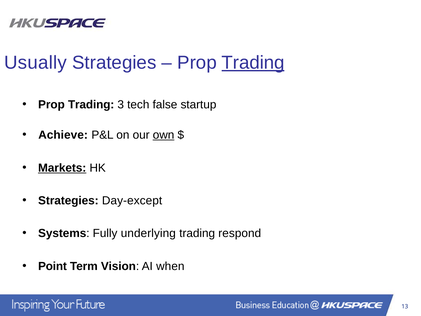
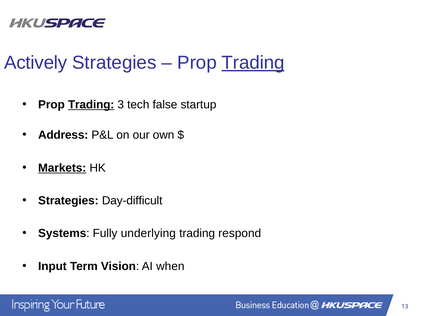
Usually: Usually -> Actively
Trading at (91, 105) underline: none -> present
Achieve: Achieve -> Address
own underline: present -> none
Day-except: Day-except -> Day-difficult
Point: Point -> Input
